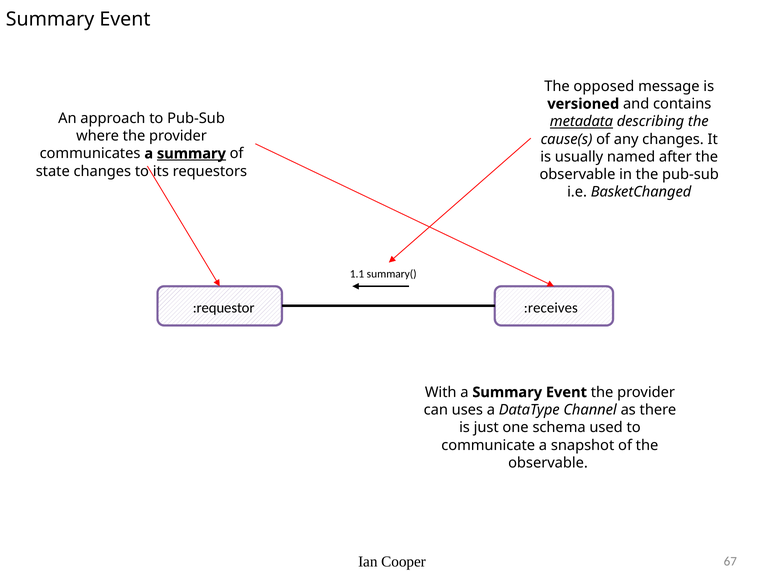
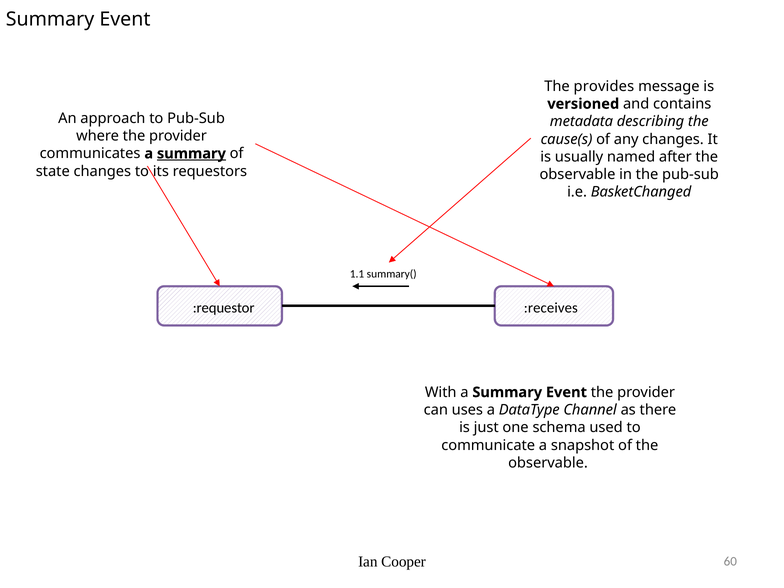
opposed: opposed -> provides
metadata underline: present -> none
67: 67 -> 60
